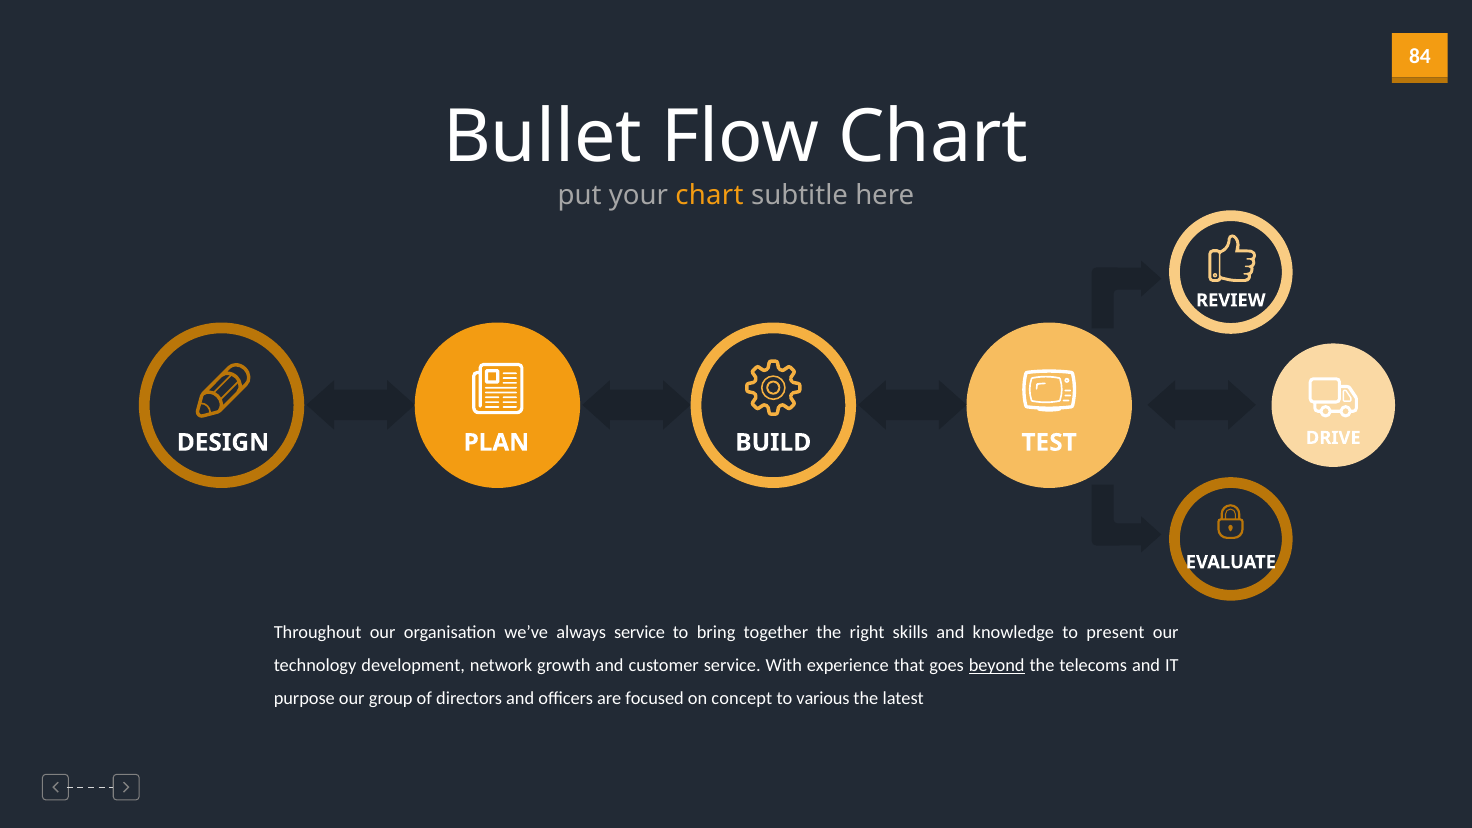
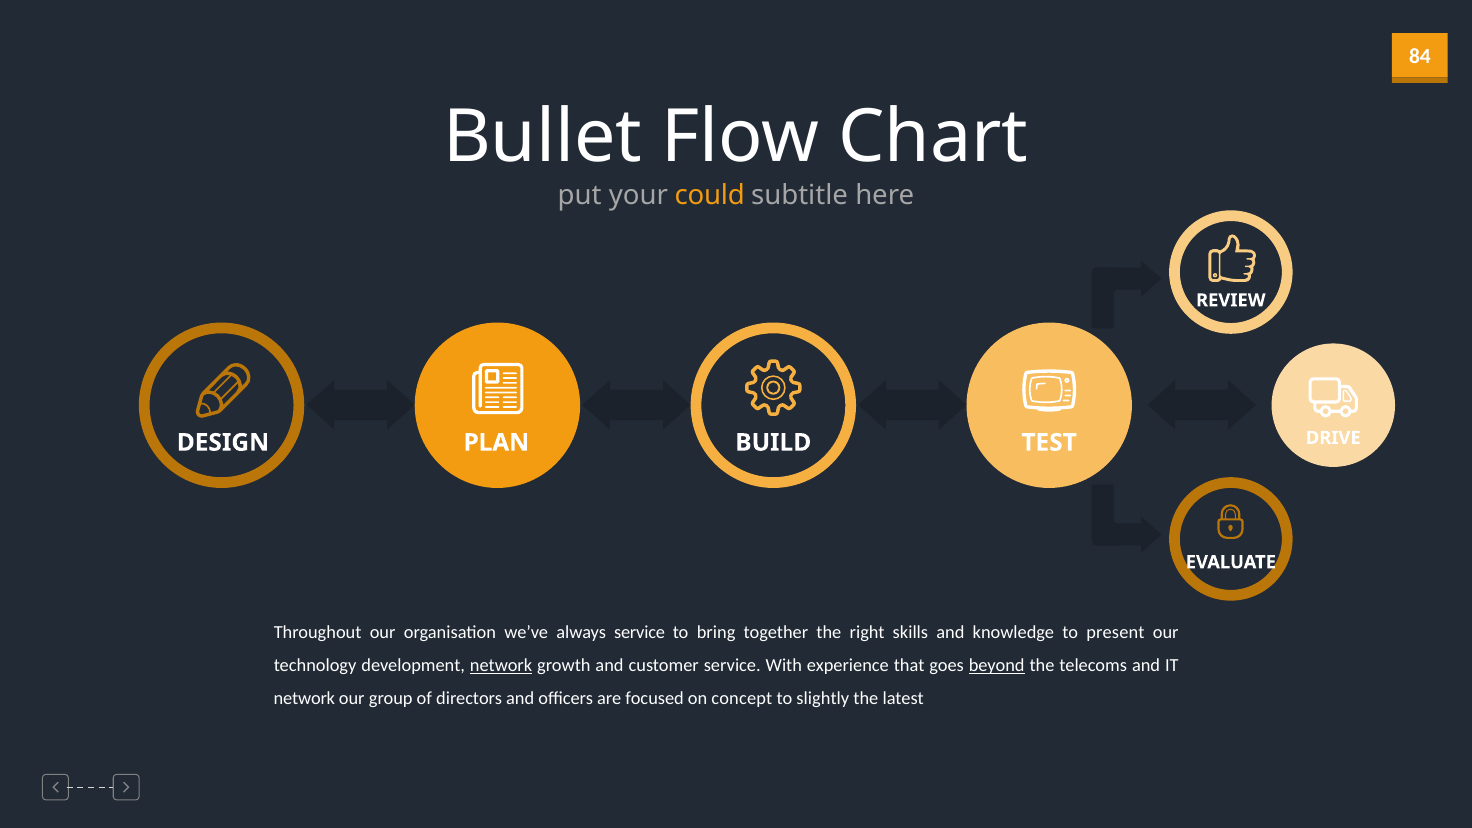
your chart: chart -> could
network at (501, 665) underline: none -> present
purpose at (304, 699): purpose -> network
various: various -> slightly
